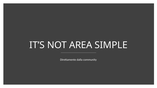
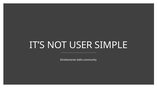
AREA: AREA -> USER
